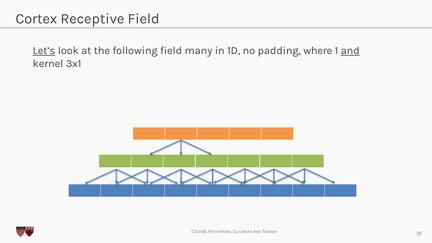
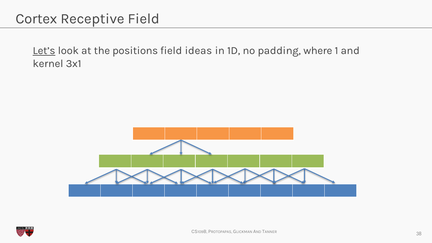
following: following -> positions
many: many -> ideas
and at (350, 51) underline: present -> none
